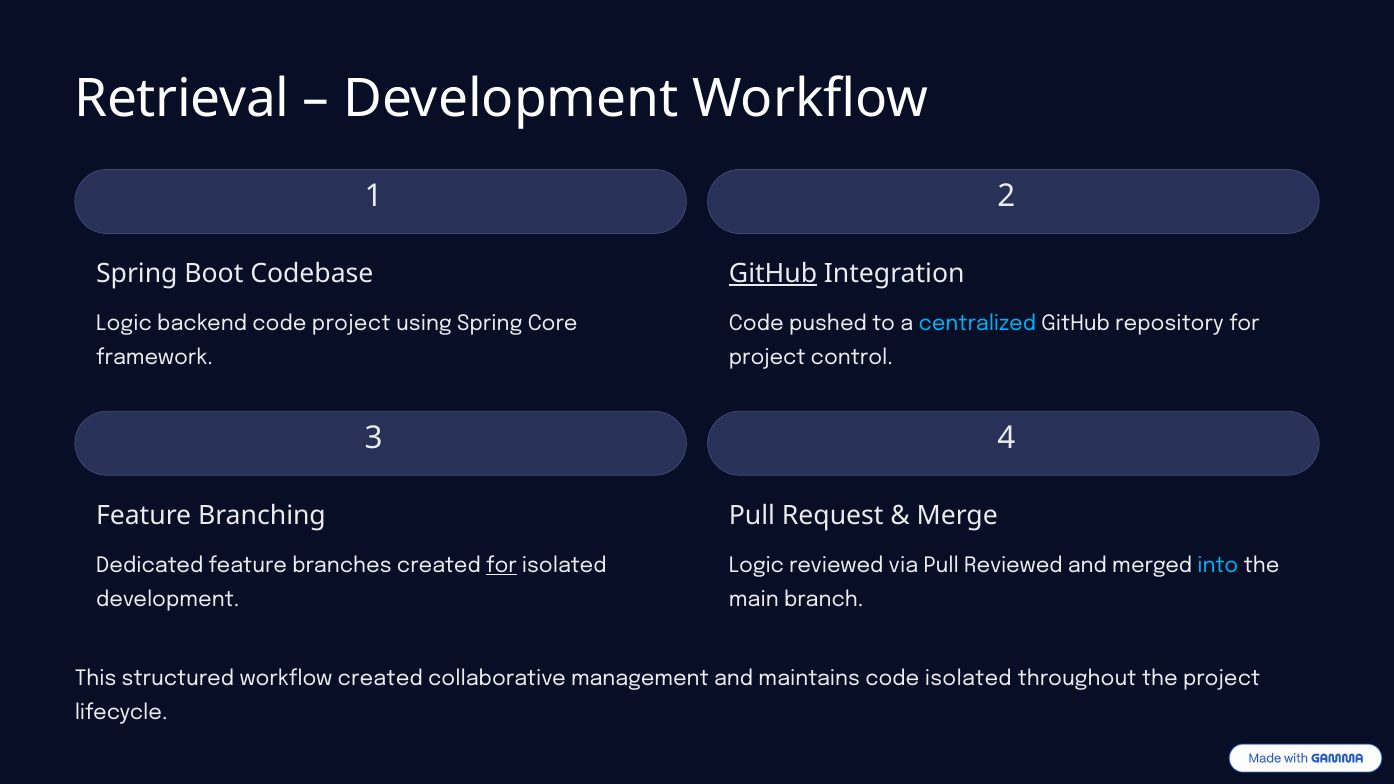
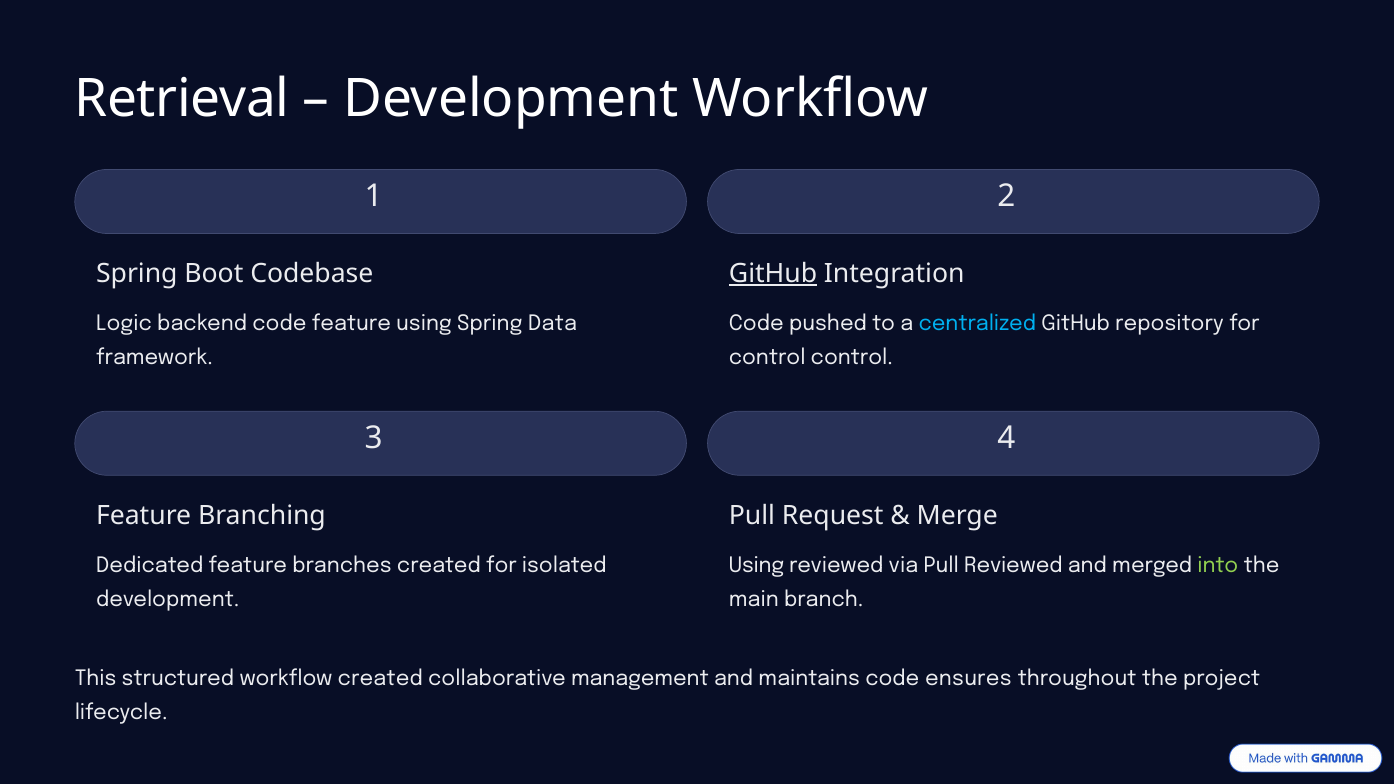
code project: project -> feature
Core: Core -> Data
project at (767, 357): project -> control
for at (501, 565) underline: present -> none
Logic at (756, 565): Logic -> Using
into colour: light blue -> light green
code isolated: isolated -> ensures
